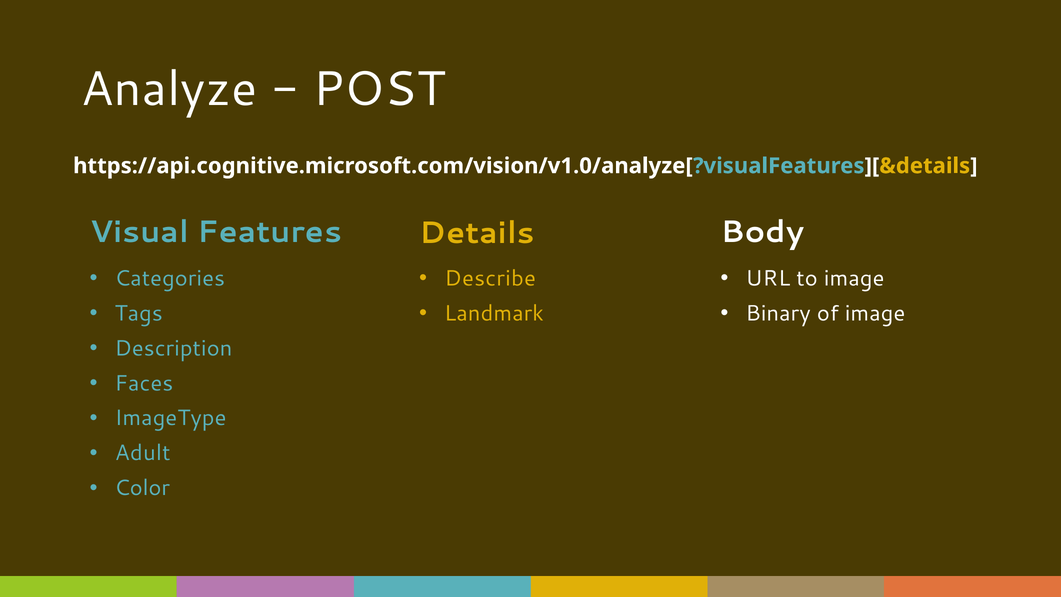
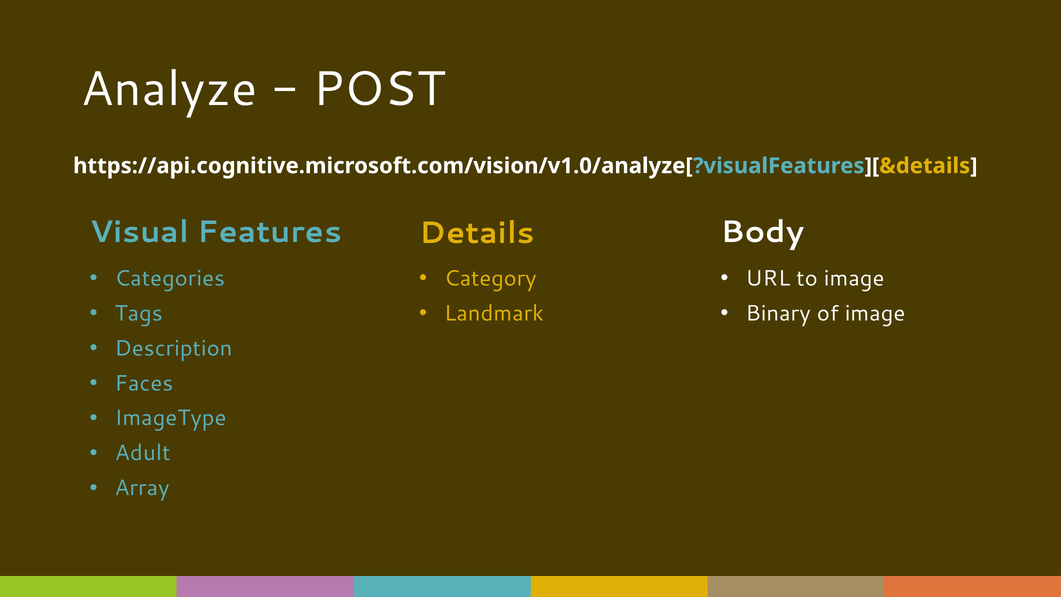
Describe: Describe -> Category
Color: Color -> Array
